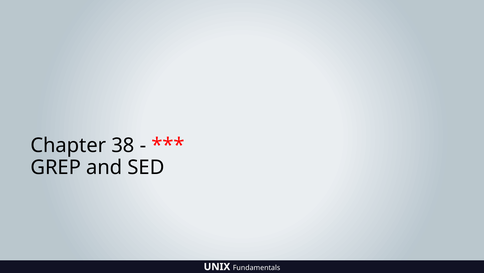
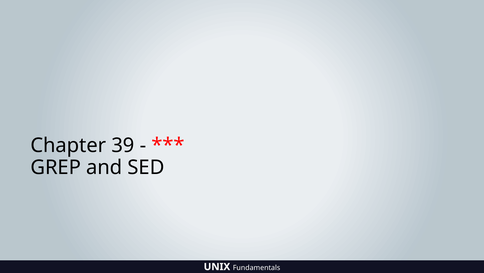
38: 38 -> 39
